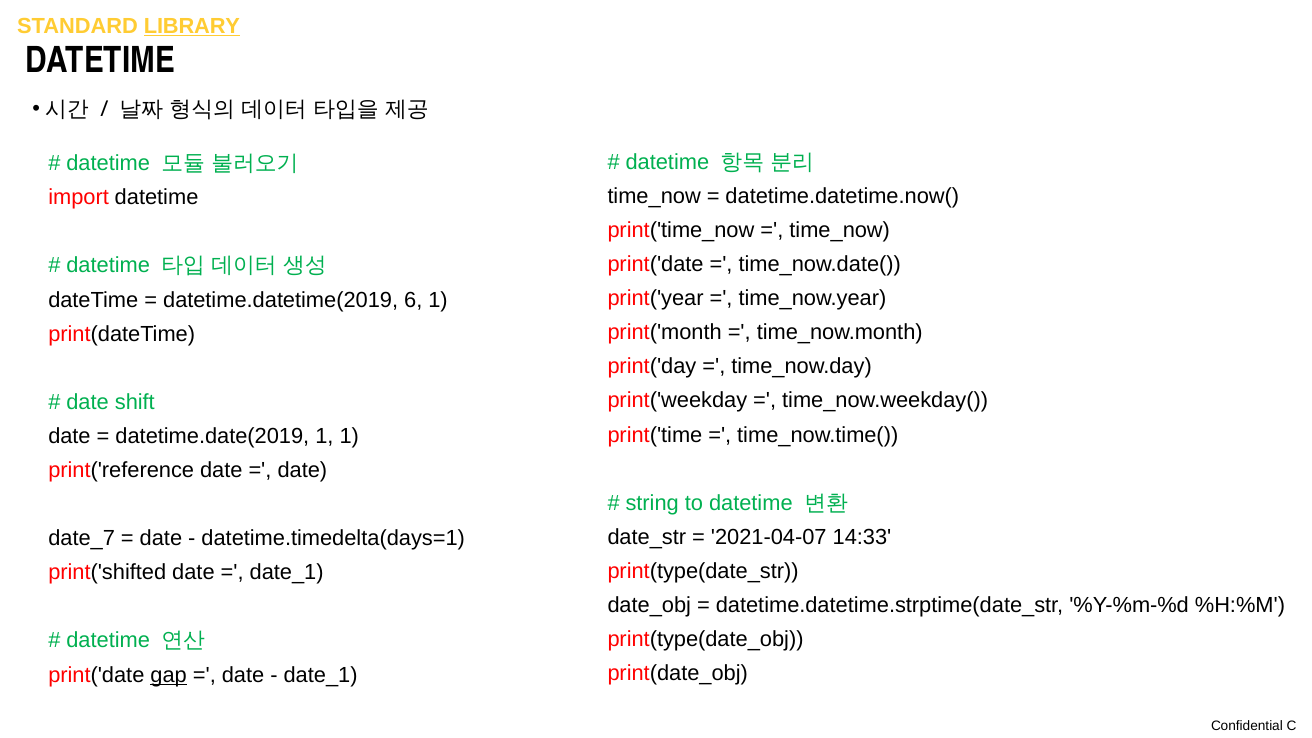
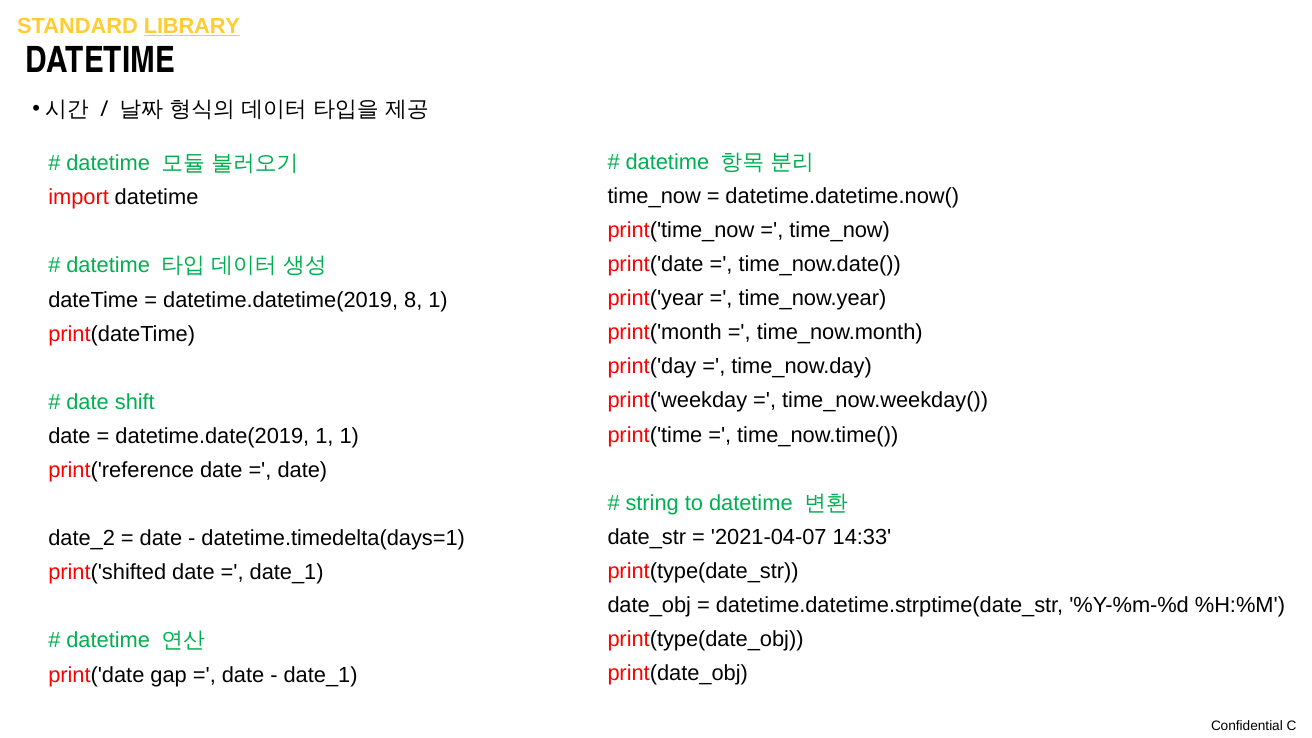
6: 6 -> 8
date_7: date_7 -> date_2
gap underline: present -> none
